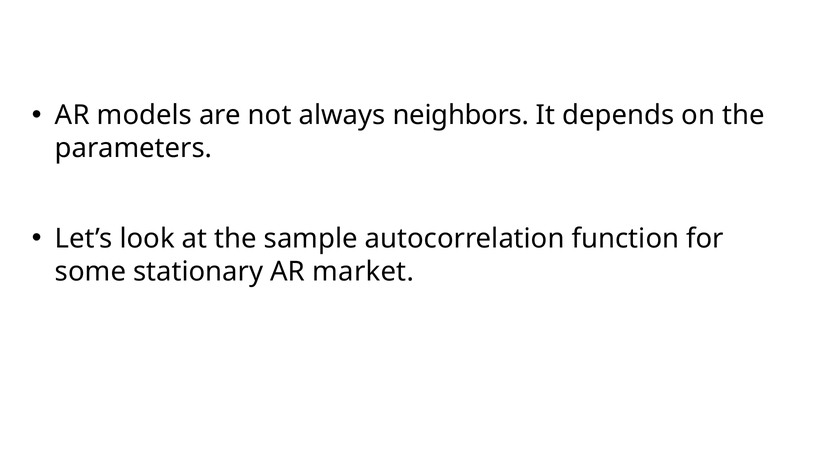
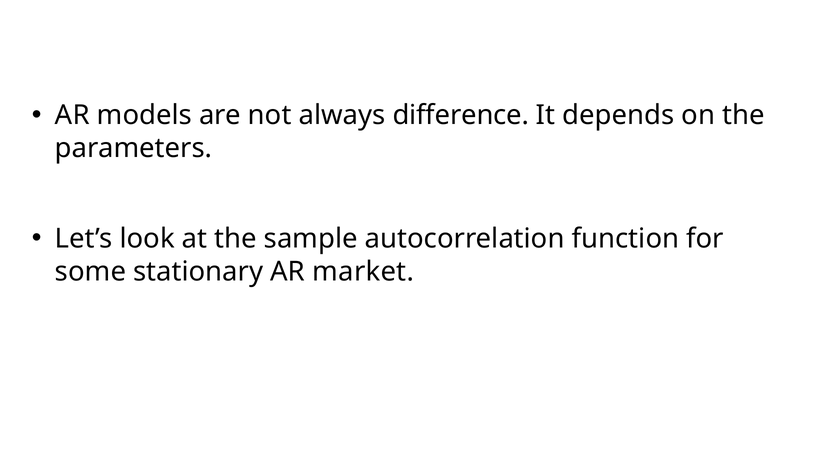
neighbors: neighbors -> difference
